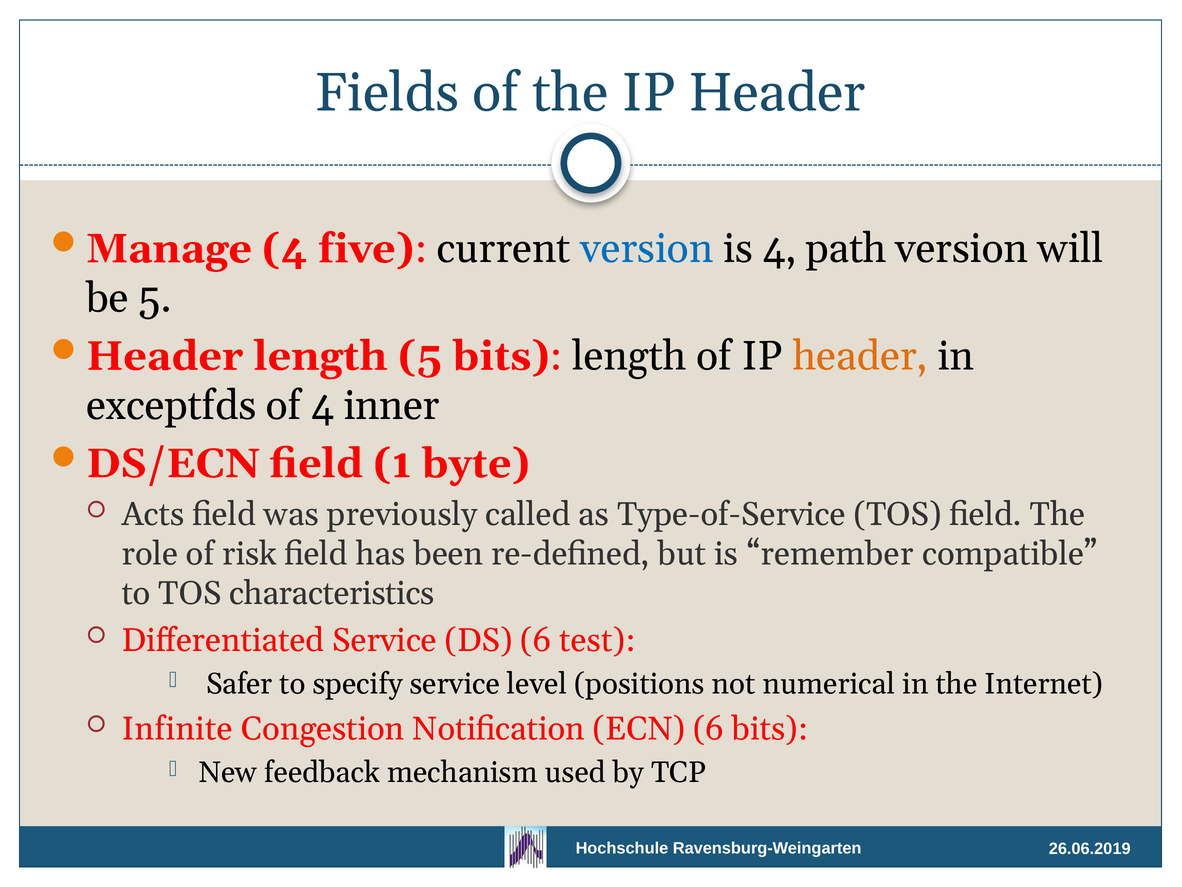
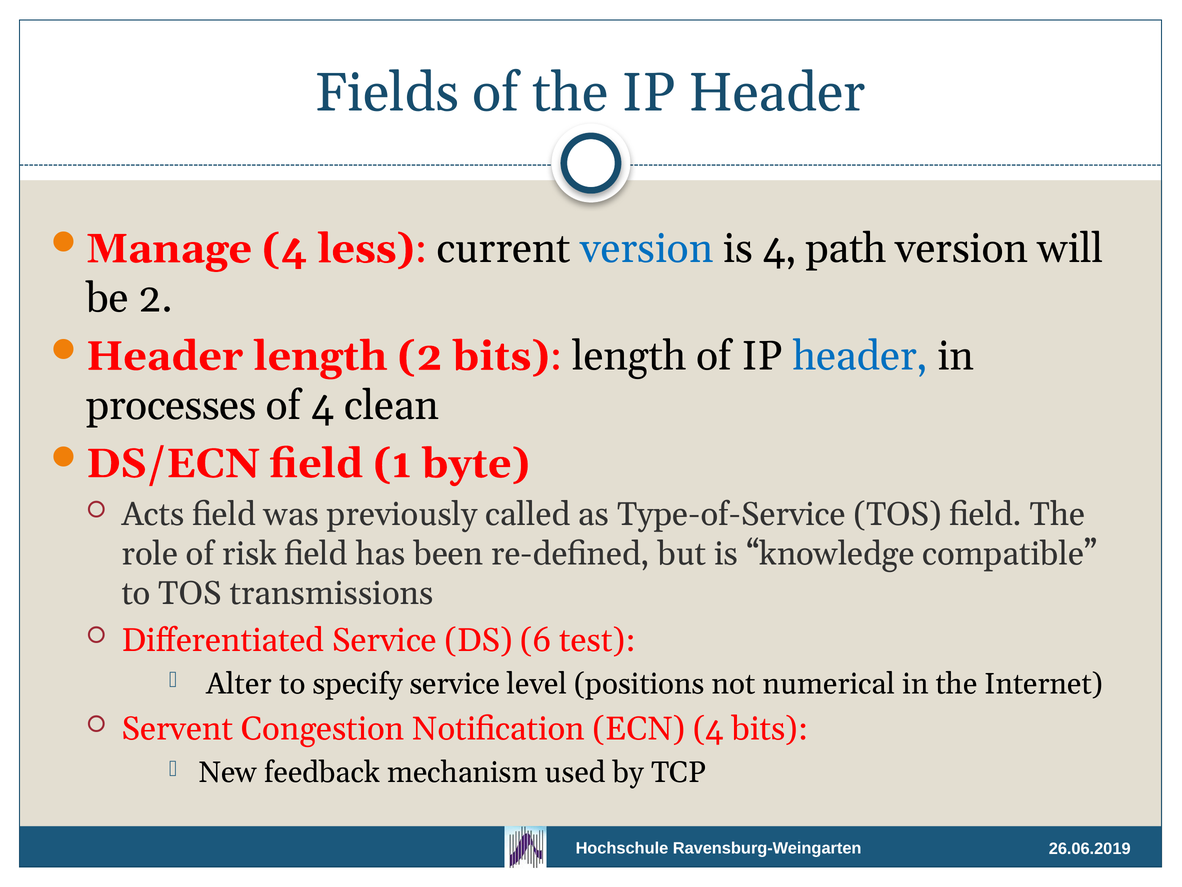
five: five -> less
be 5: 5 -> 2
length 5: 5 -> 2
header at (860, 356) colour: orange -> blue
exceptfds: exceptfds -> processes
inner: inner -> clean
remember: remember -> knowledge
characteristics: characteristics -> transmissions
Safer: Safer -> Alter
Infinite: Infinite -> Servent
ECN 6: 6 -> 4
